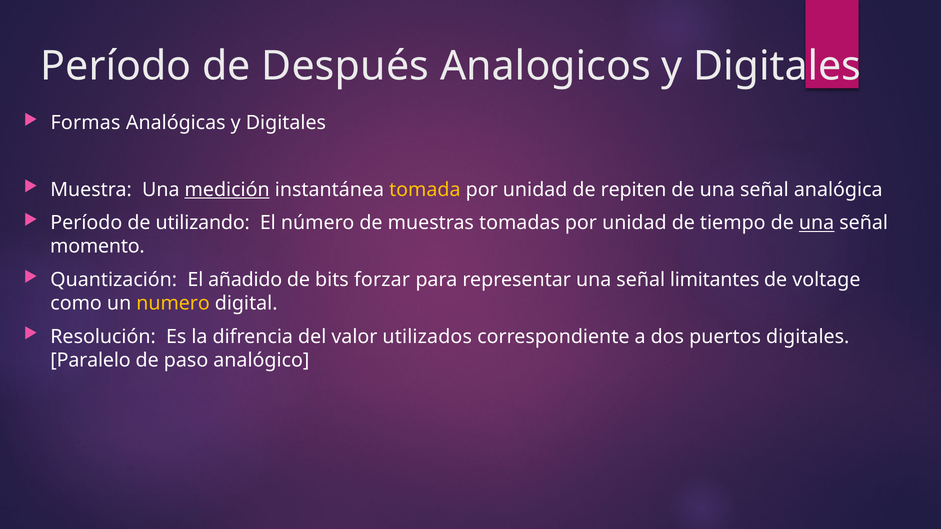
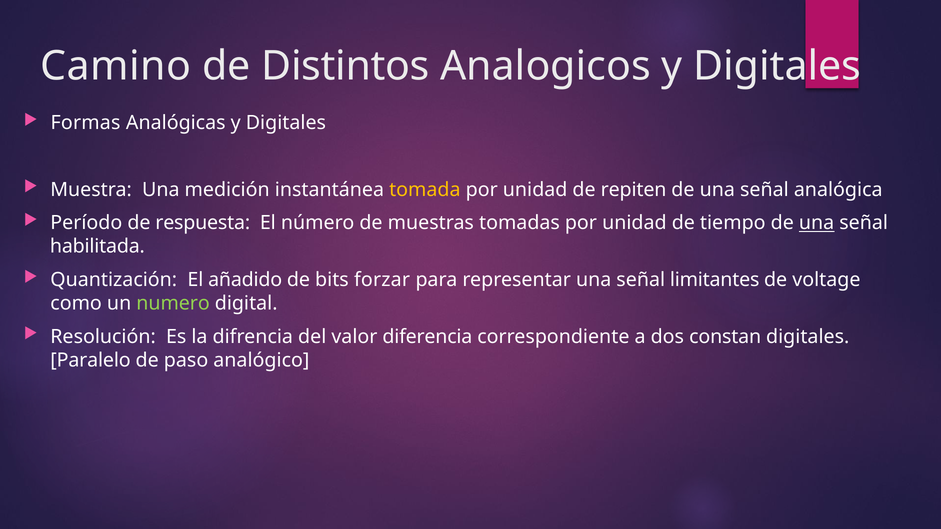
Período at (116, 66): Período -> Camino
Después: Después -> Distintos
medición underline: present -> none
utilizando: utilizando -> respuesta
momento: momento -> habilitada
numero colour: yellow -> light green
utilizados: utilizados -> diferencia
puertos: puertos -> constan
